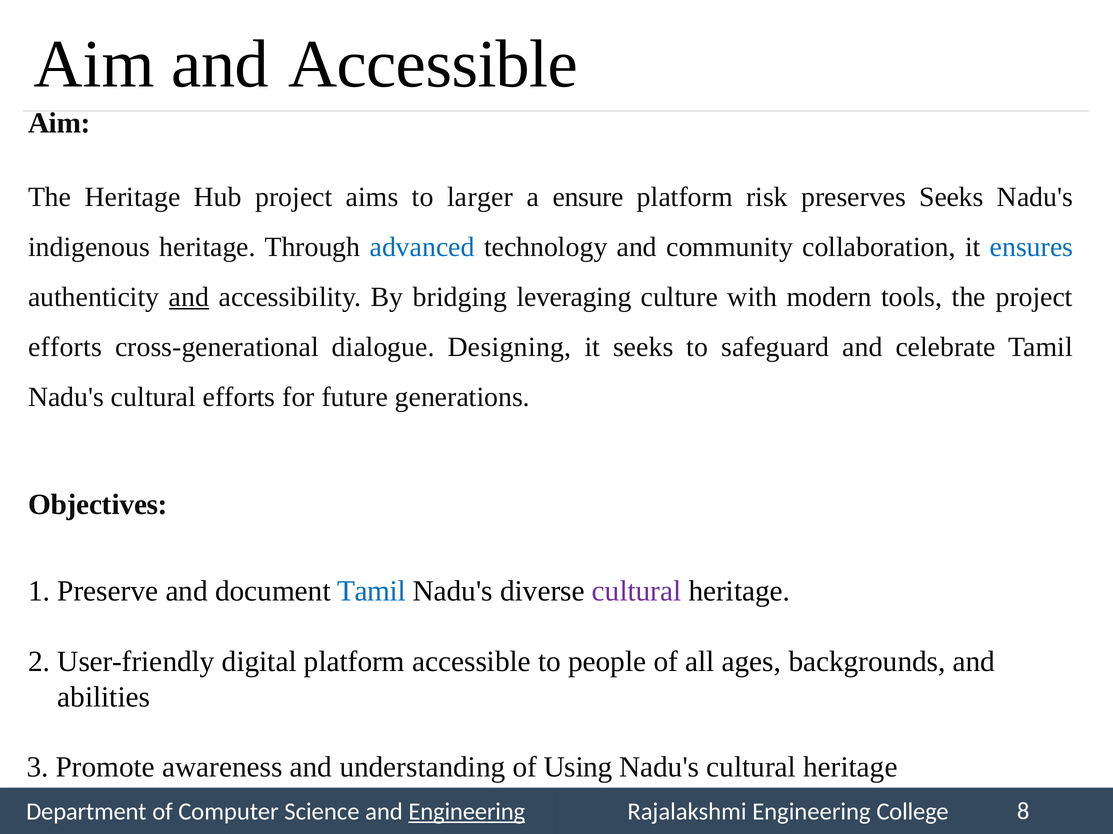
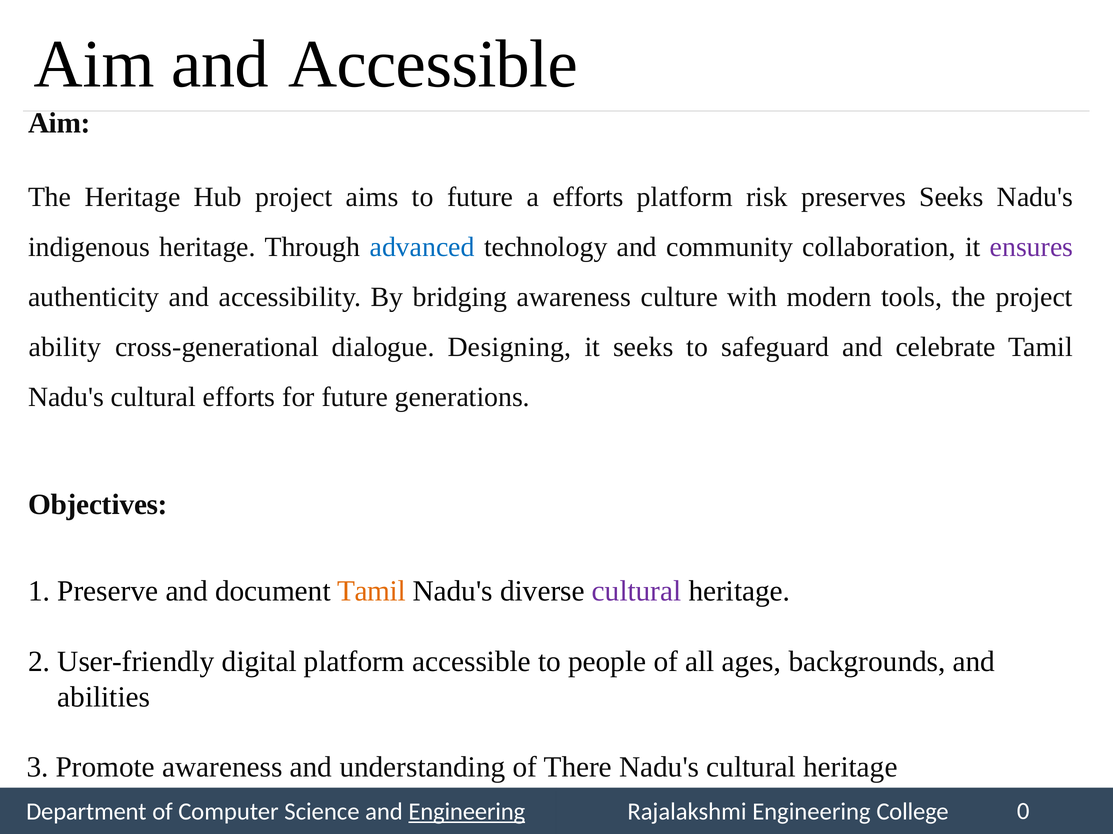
to larger: larger -> future
a ensure: ensure -> efforts
ensures colour: blue -> purple
and at (189, 297) underline: present -> none
bridging leveraging: leveraging -> awareness
efforts at (65, 347): efforts -> ability
Tamil at (371, 592) colour: blue -> orange
Using: Using -> There
8: 8 -> 0
